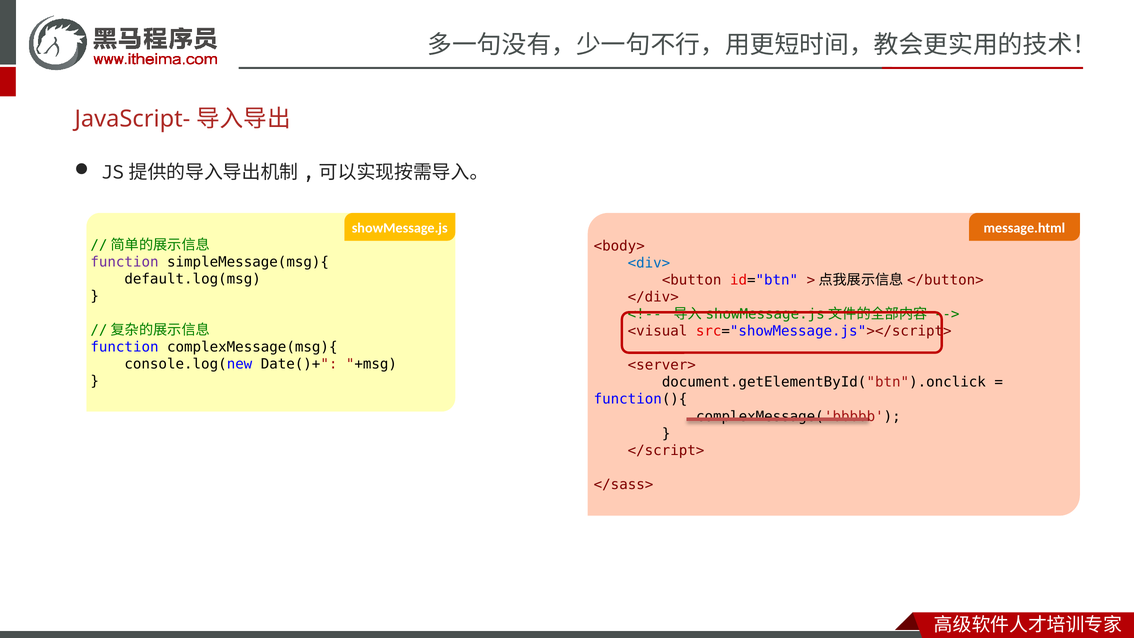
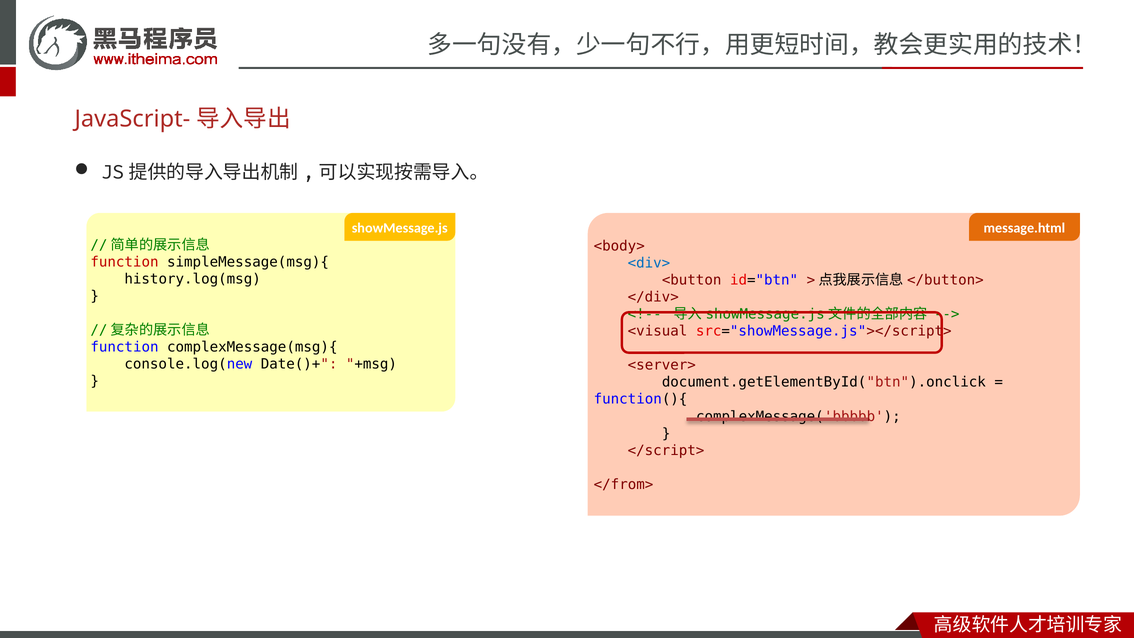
function at (124, 262) colour: purple -> red
default.log(msg: default.log(msg -> history.log(msg
</sass>: </sass> -> </from>
